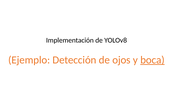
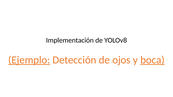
Ejemplo underline: none -> present
